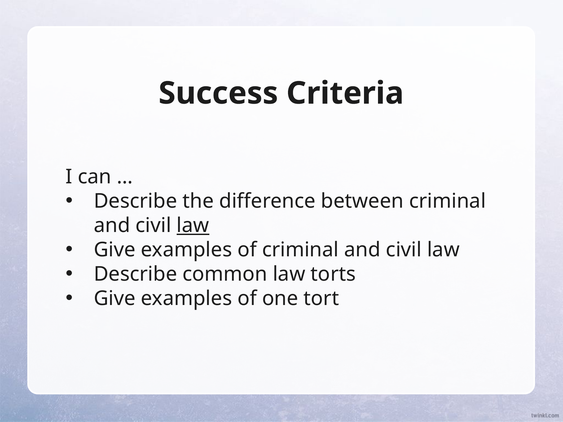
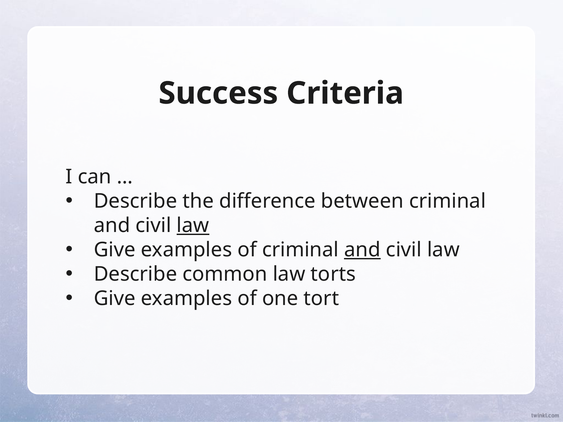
and at (362, 250) underline: none -> present
